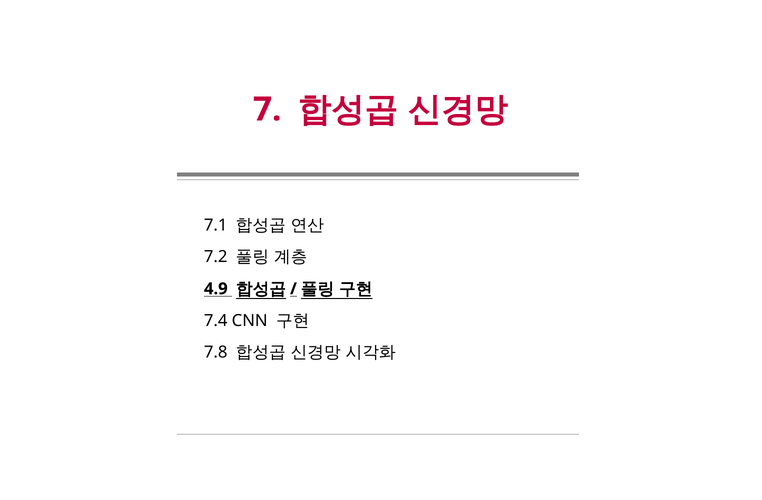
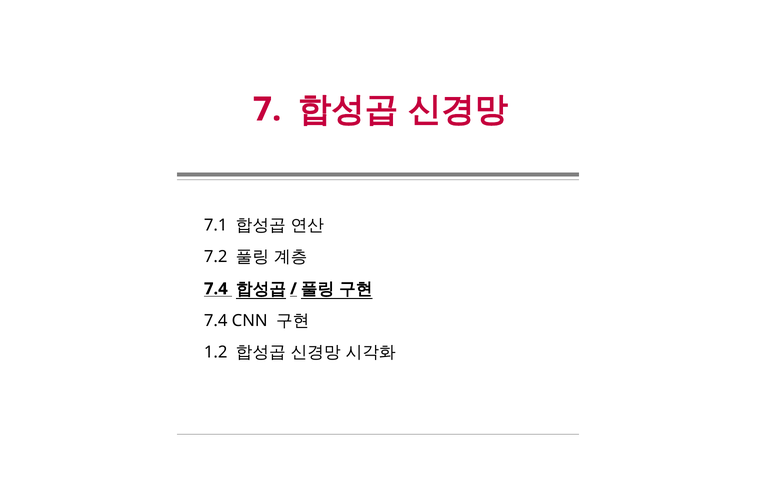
4.9 at (216, 289): 4.9 -> 7.4
7.8: 7.8 -> 1.2
